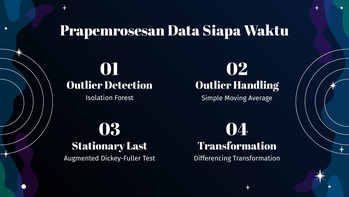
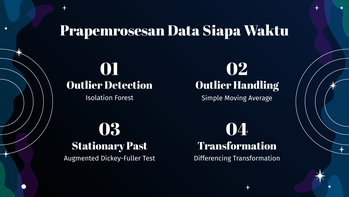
Last: Last -> Past
